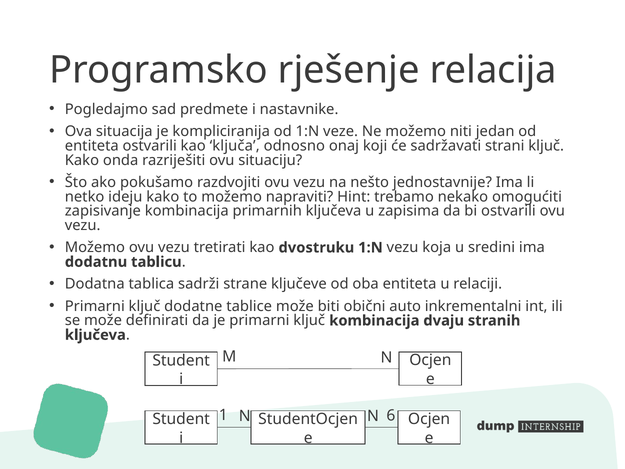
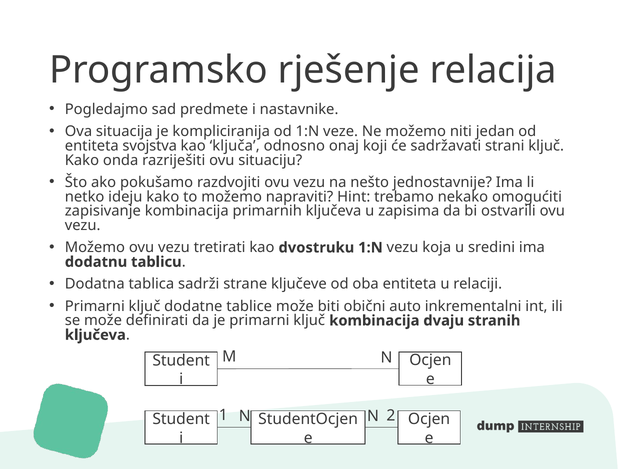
entiteta ostvarili: ostvarili -> svojstva
6: 6 -> 2
